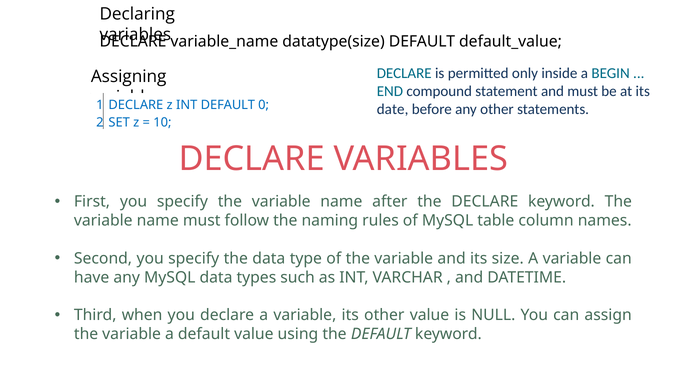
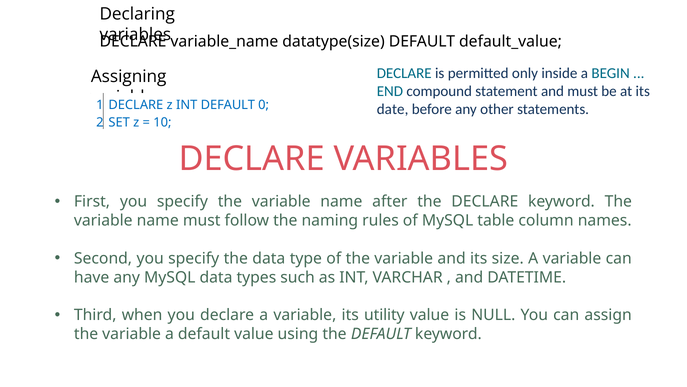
its other: other -> utility
